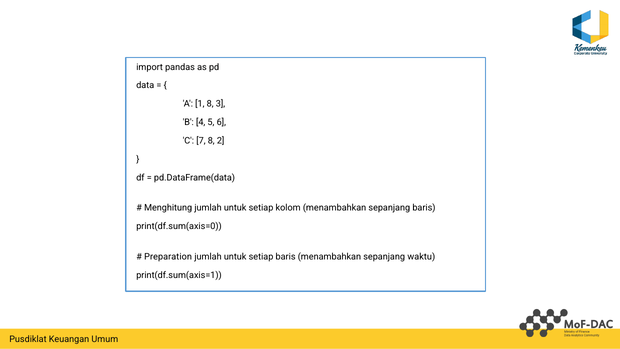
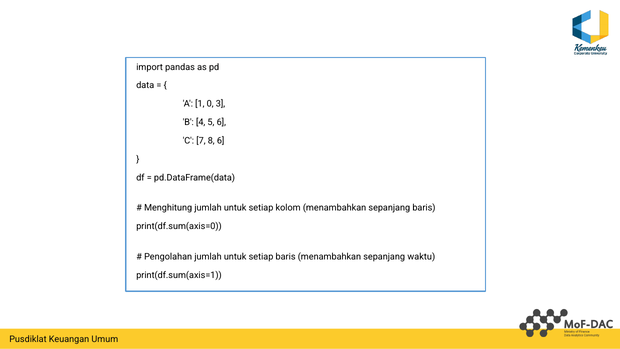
1 8: 8 -> 0
8 2: 2 -> 6
Preparation: Preparation -> Pengolahan
